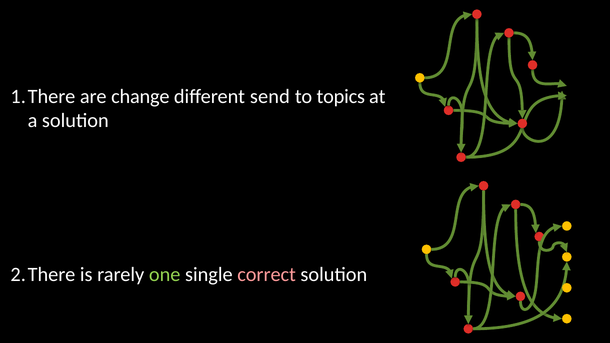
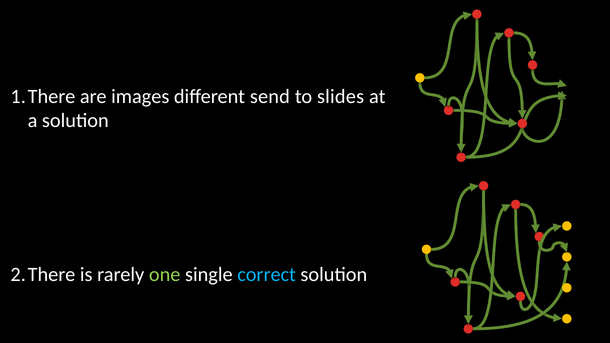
change: change -> images
topics: topics -> slides
correct colour: pink -> light blue
